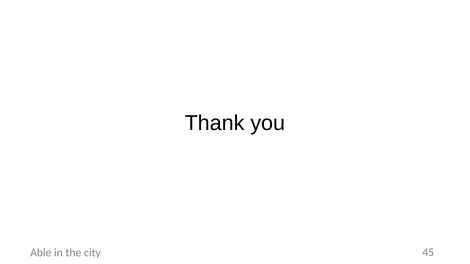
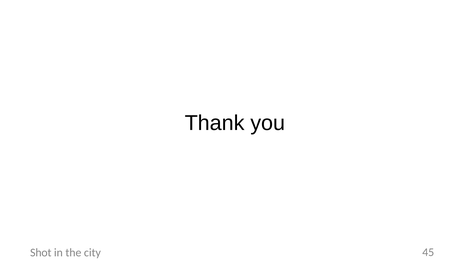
Able: Able -> Shot
